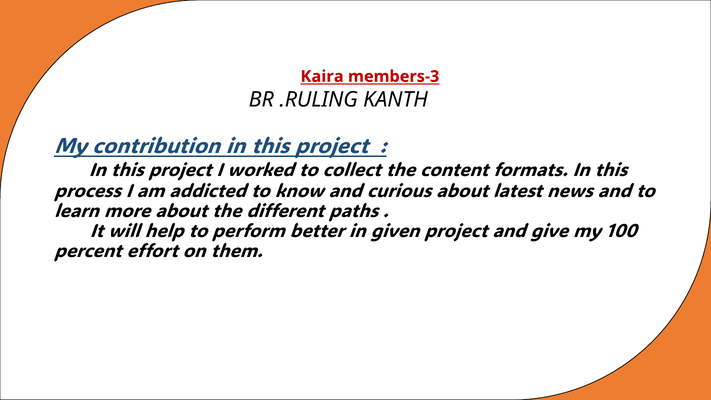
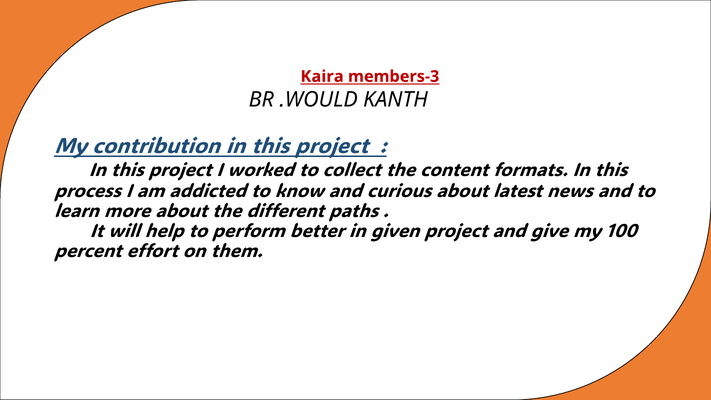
.RULING: .RULING -> .WOULD
